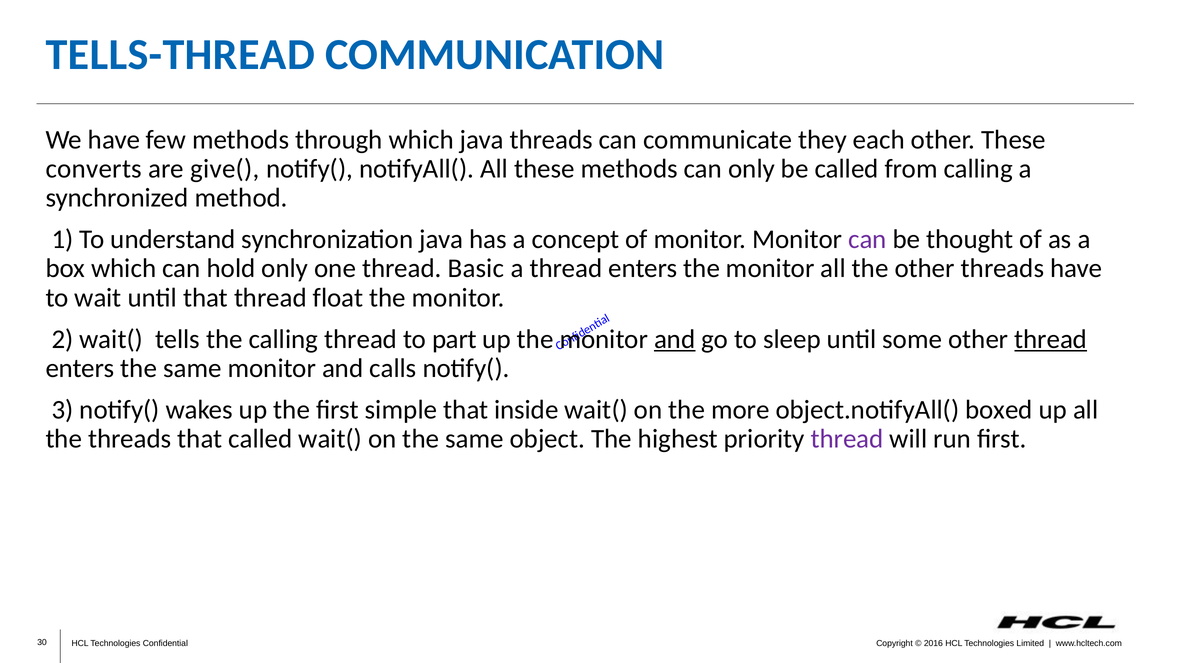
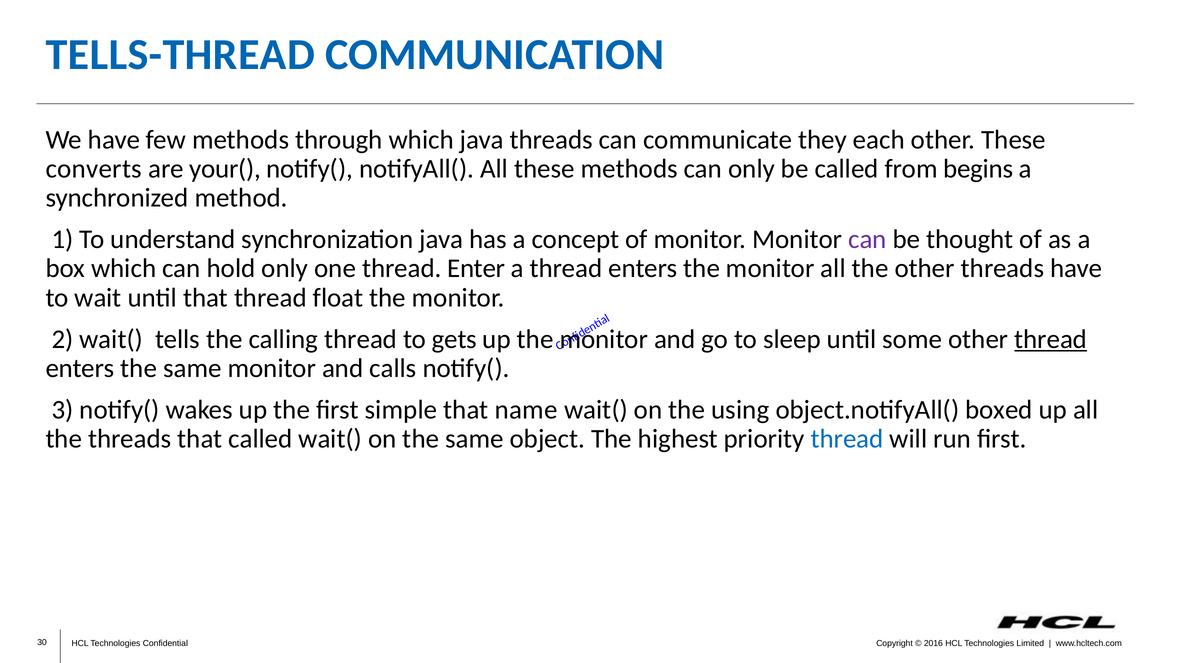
give(: give( -> your(
from calling: calling -> begins
Basic: Basic -> Enter
part: part -> gets
and at (675, 339) underline: present -> none
inside: inside -> name
more: more -> using
thread at (847, 439) colour: purple -> blue
